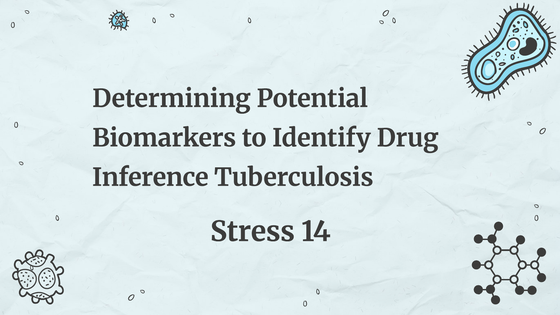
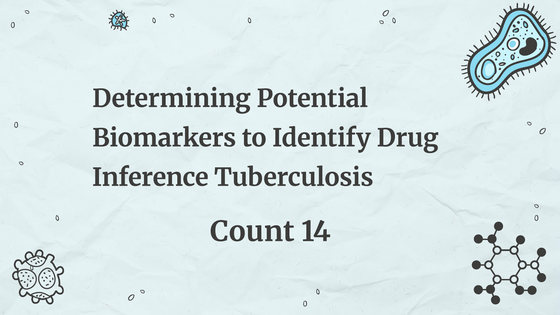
Stress: Stress -> Count
